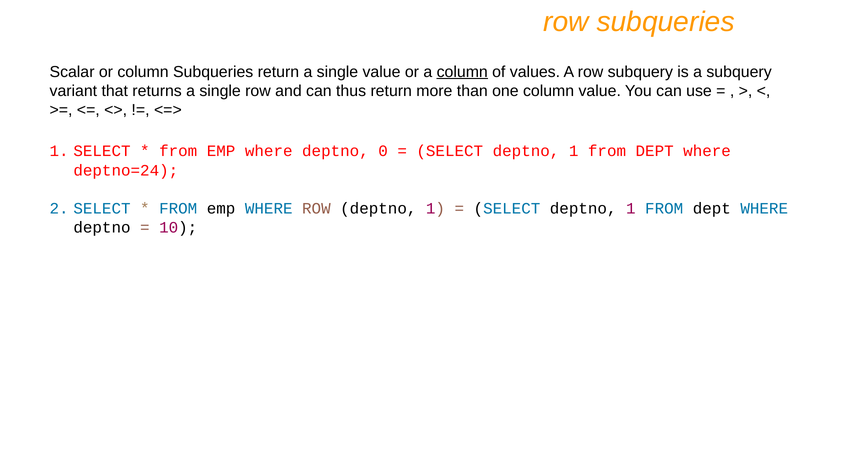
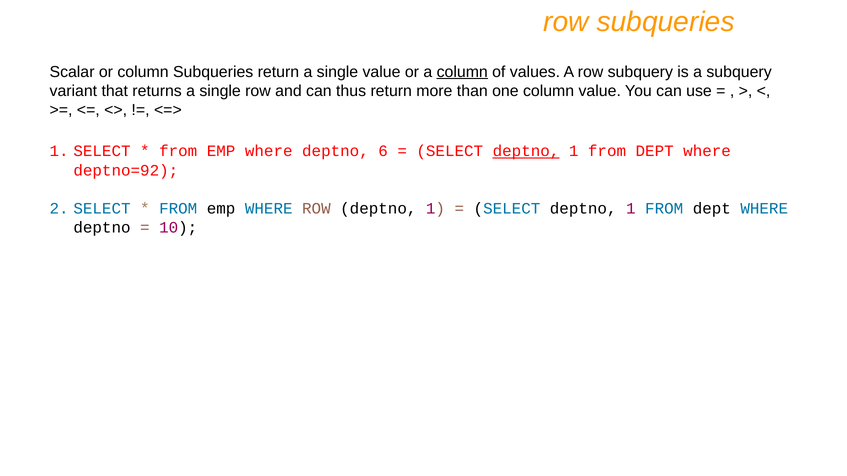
0: 0 -> 6
deptno at (526, 151) underline: none -> present
deptno=24: deptno=24 -> deptno=92
